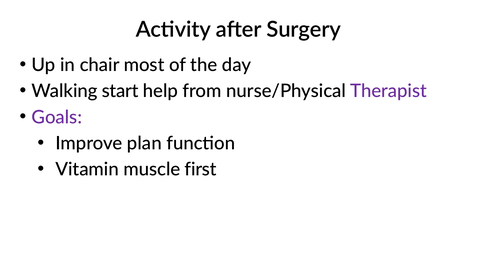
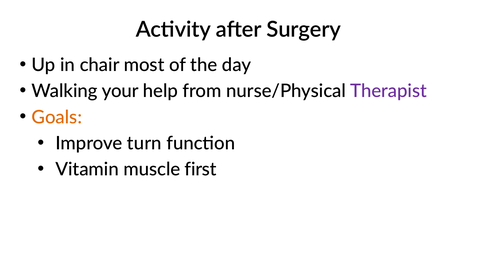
start: start -> your
Goals colour: purple -> orange
plan: plan -> turn
